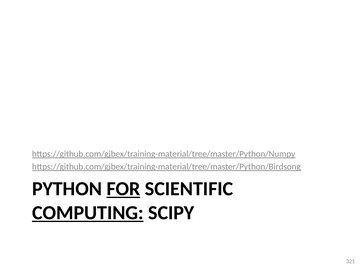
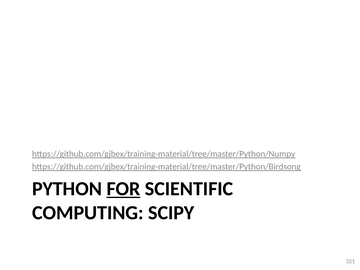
COMPUTING underline: present -> none
